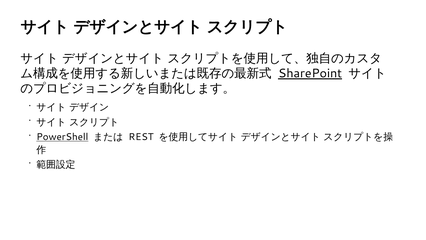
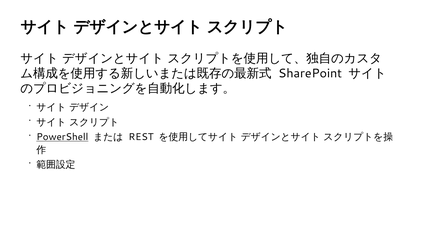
SharePoint underline: present -> none
